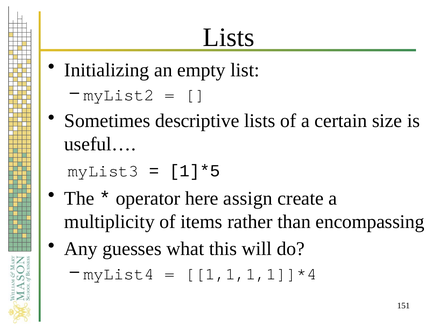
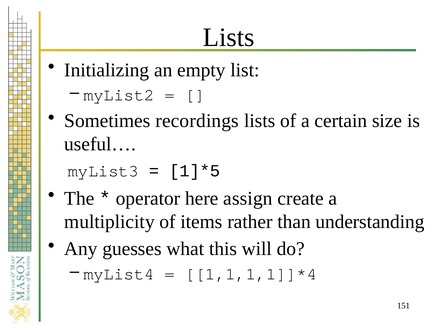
descriptive: descriptive -> recordings
encompassing: encompassing -> understanding
